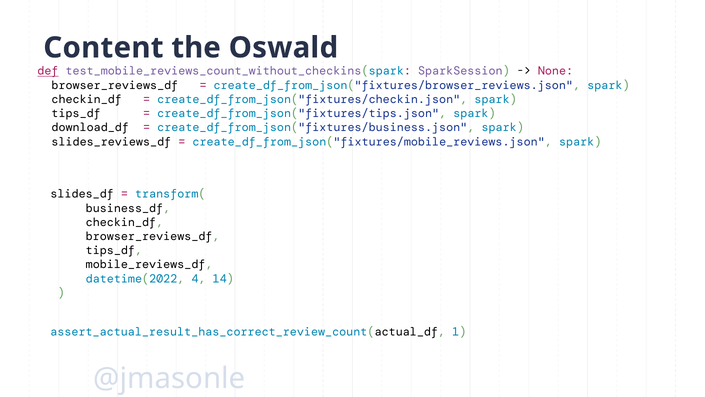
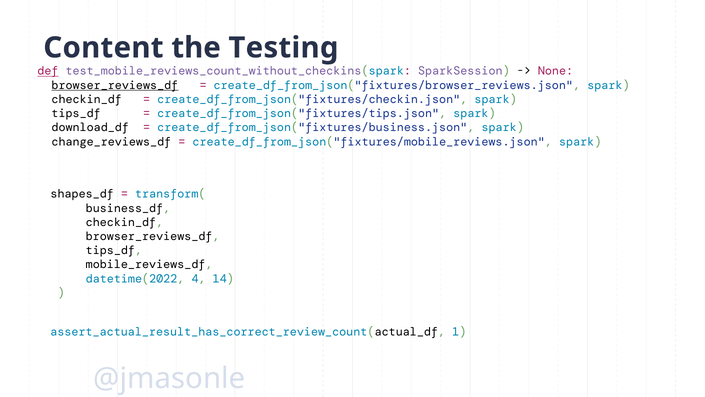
Oswald: Oswald -> Testing
browser_reviews_df at (115, 85) underline: none -> present
slides_reviews_df: slides_reviews_df -> change_reviews_df
slides_df: slides_df -> shapes_df
